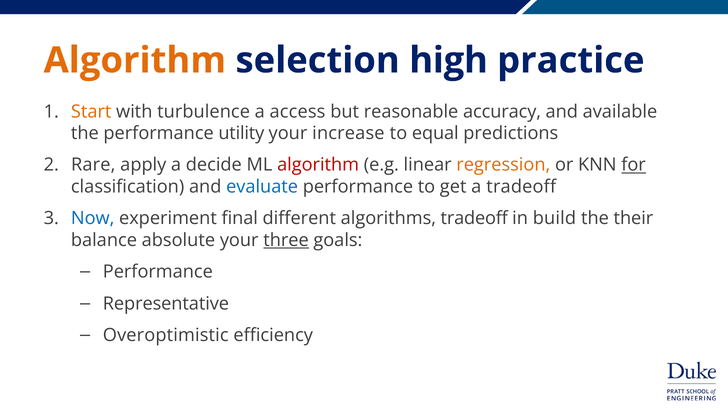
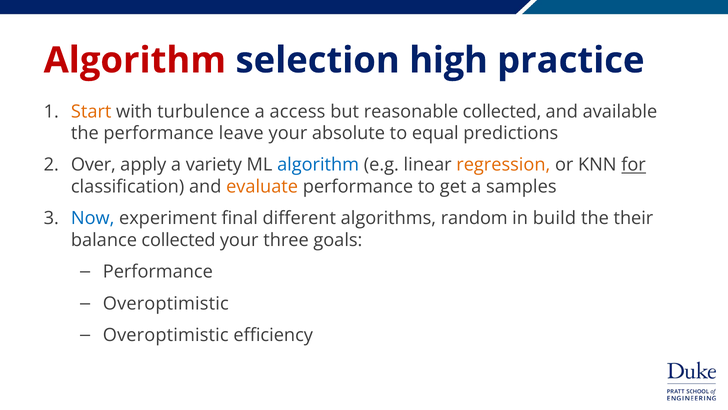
Algorithm at (135, 60) colour: orange -> red
reasonable accuracy: accuracy -> collected
utility: utility -> leave
increase: increase -> absolute
Rare: Rare -> Over
decide: decide -> variety
algorithm at (318, 165) colour: red -> blue
evaluate colour: blue -> orange
a tradeoff: tradeoff -> samples
algorithms tradeoff: tradeoff -> random
balance absolute: absolute -> collected
three underline: present -> none
Representative at (166, 303): Representative -> Overoptimistic
